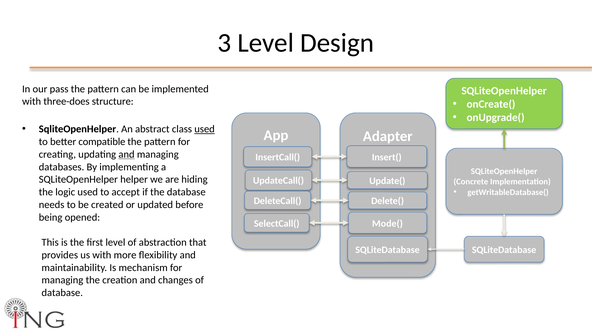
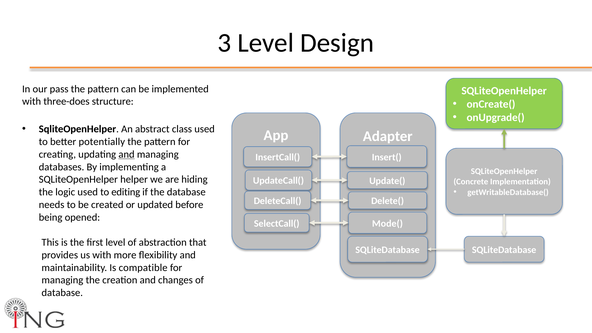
used at (205, 129) underline: present -> none
compatible: compatible -> potentially
accept: accept -> editing
mechanism: mechanism -> compatible
